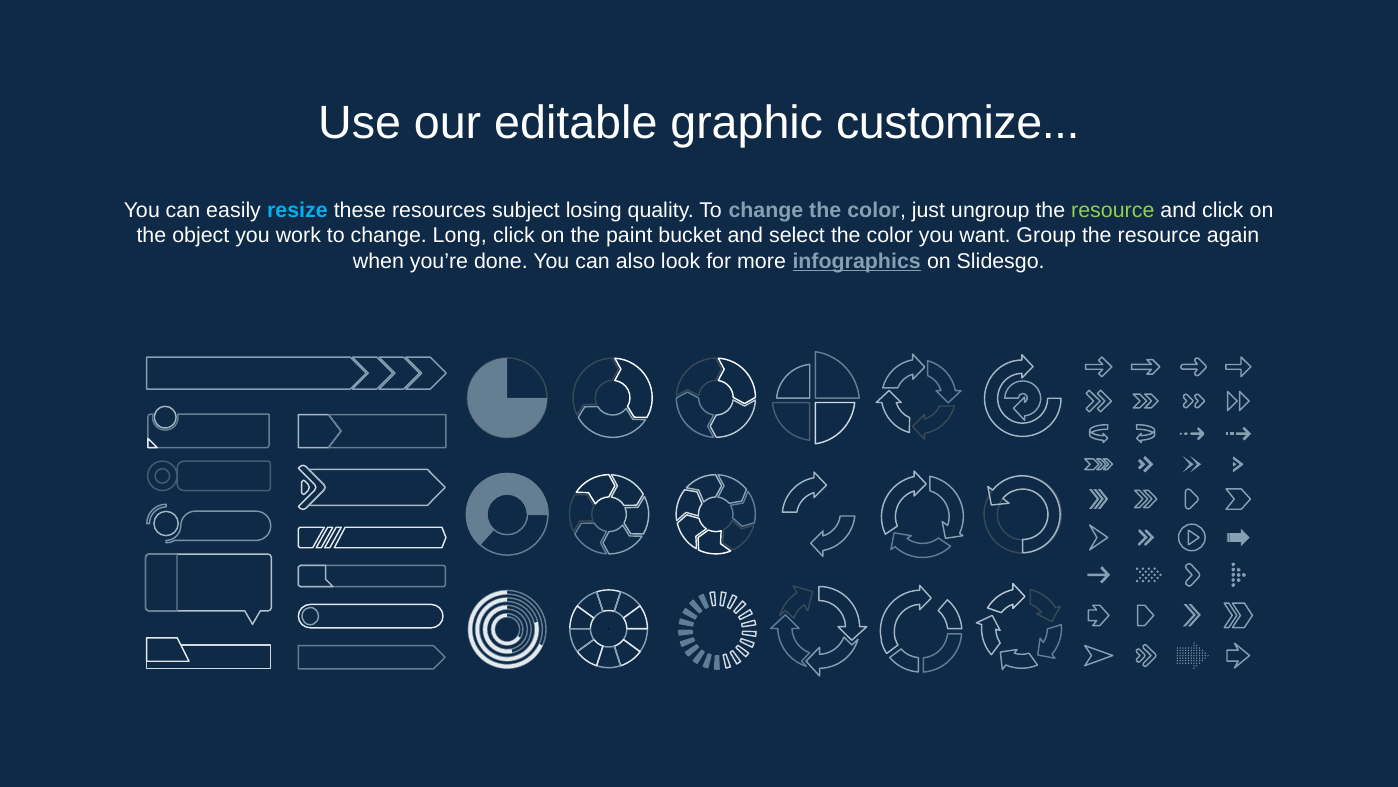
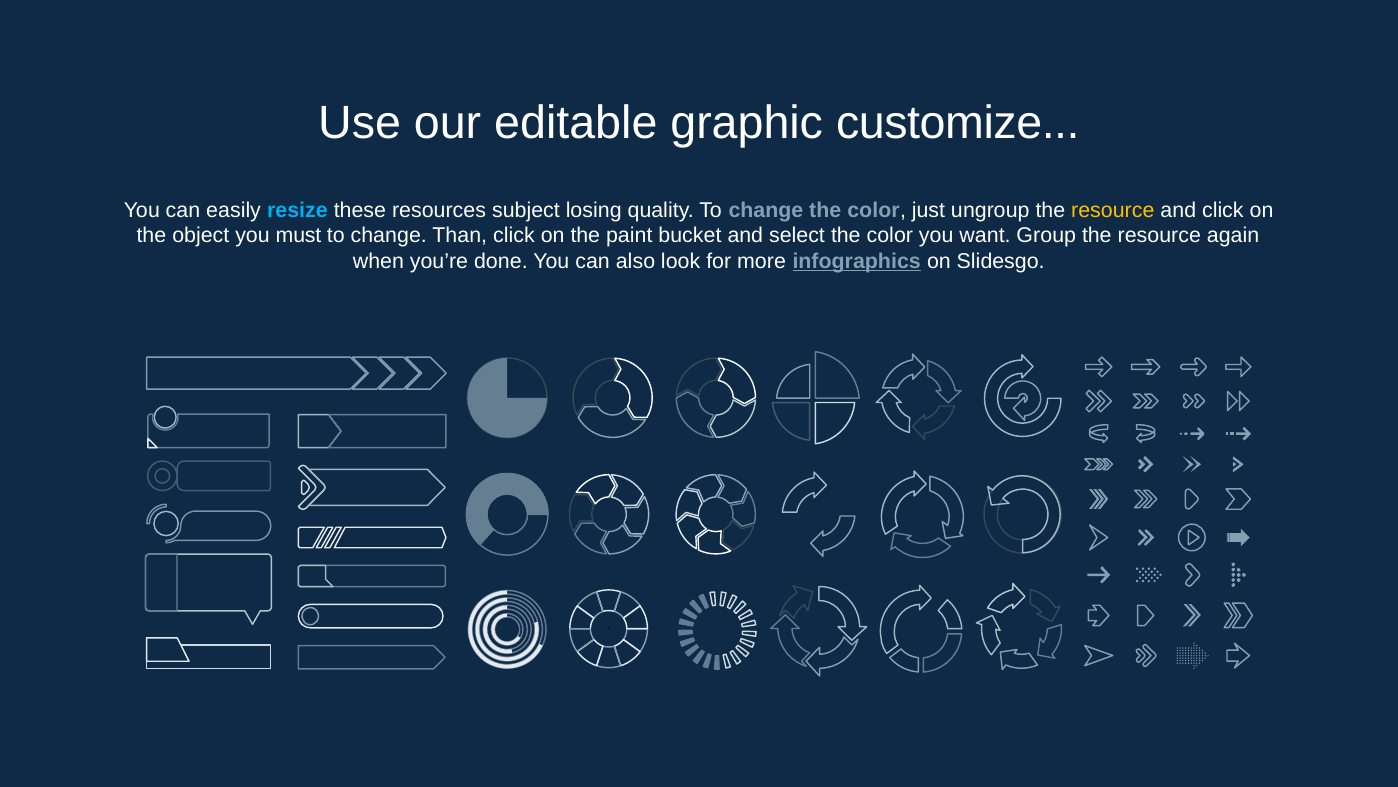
resource at (1113, 210) colour: light green -> yellow
work: work -> must
Long: Long -> Than
